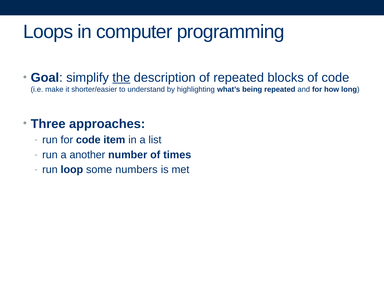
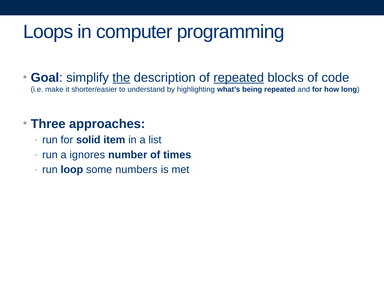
repeated at (239, 78) underline: none -> present
for code: code -> solid
another: another -> ignores
